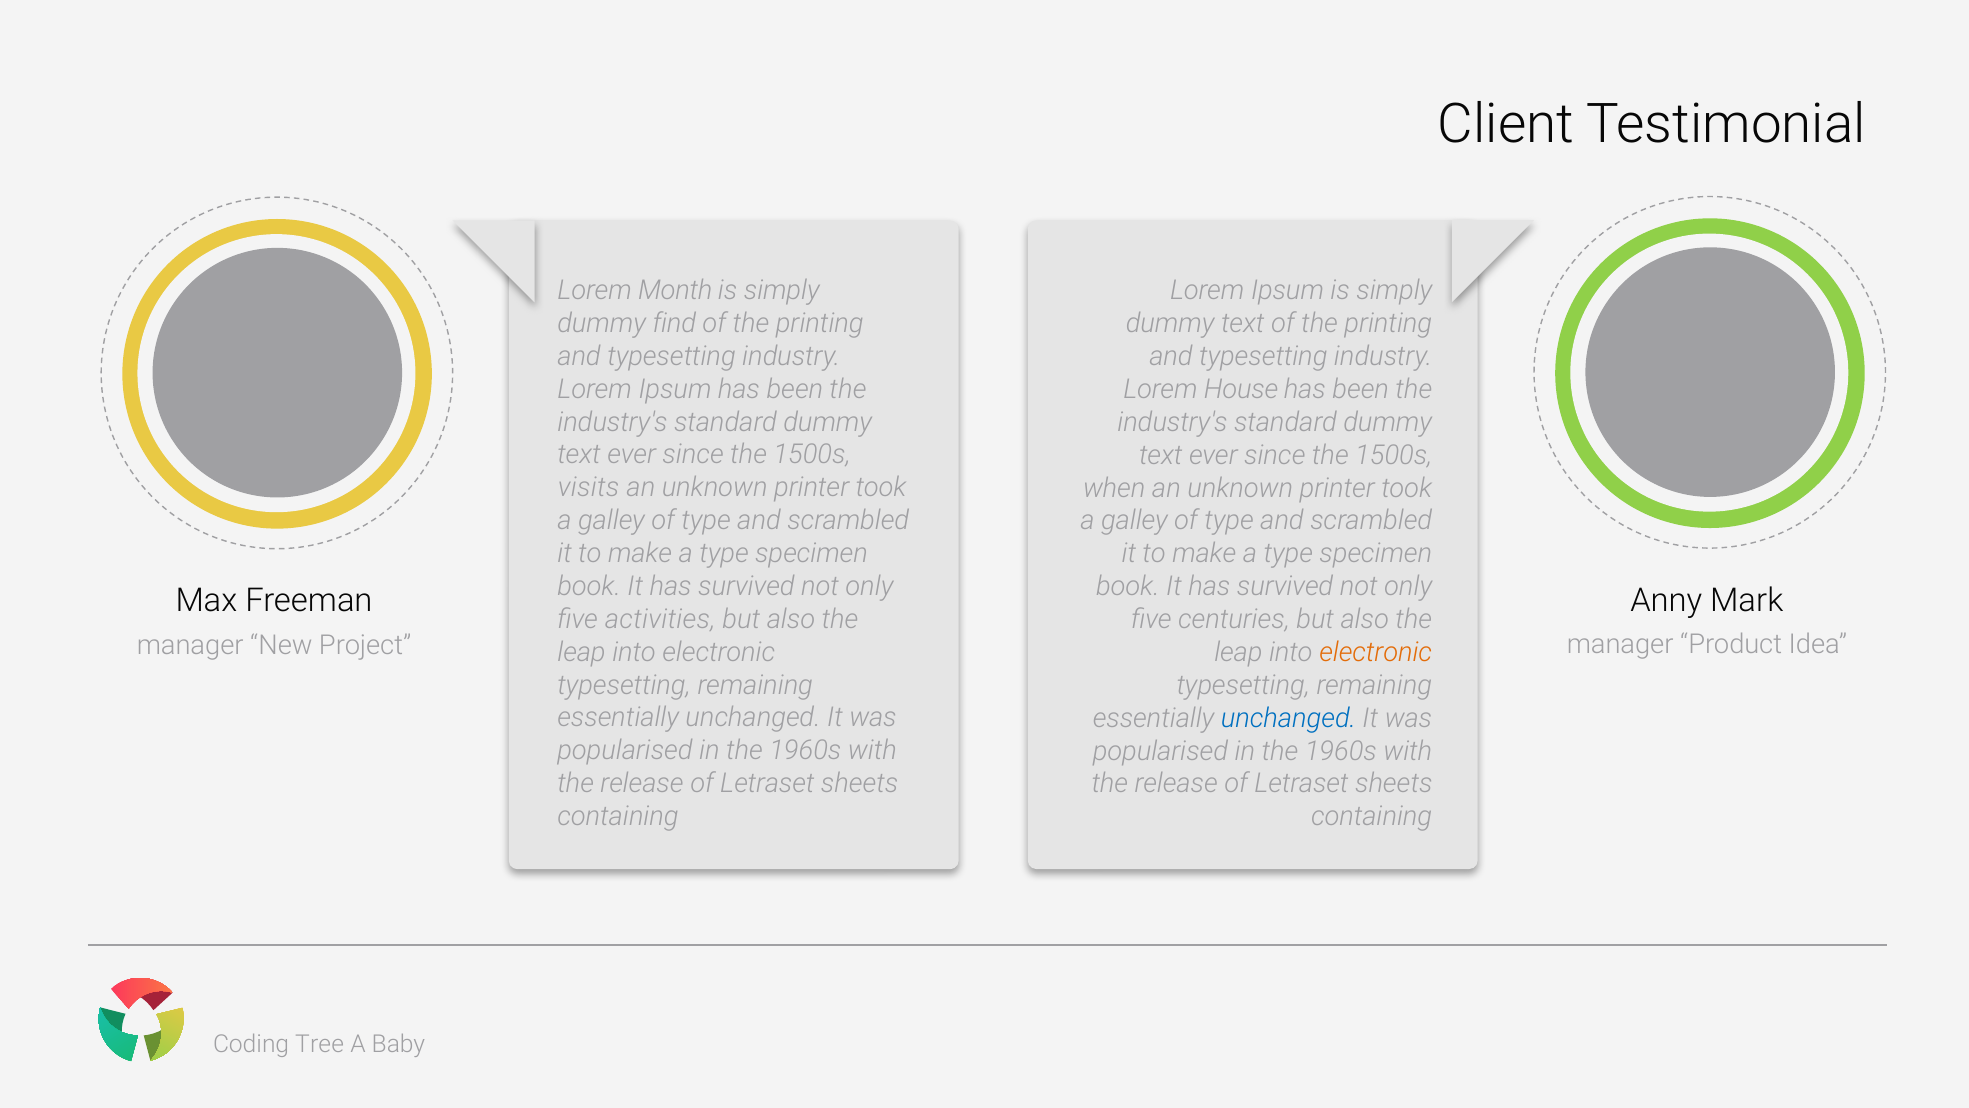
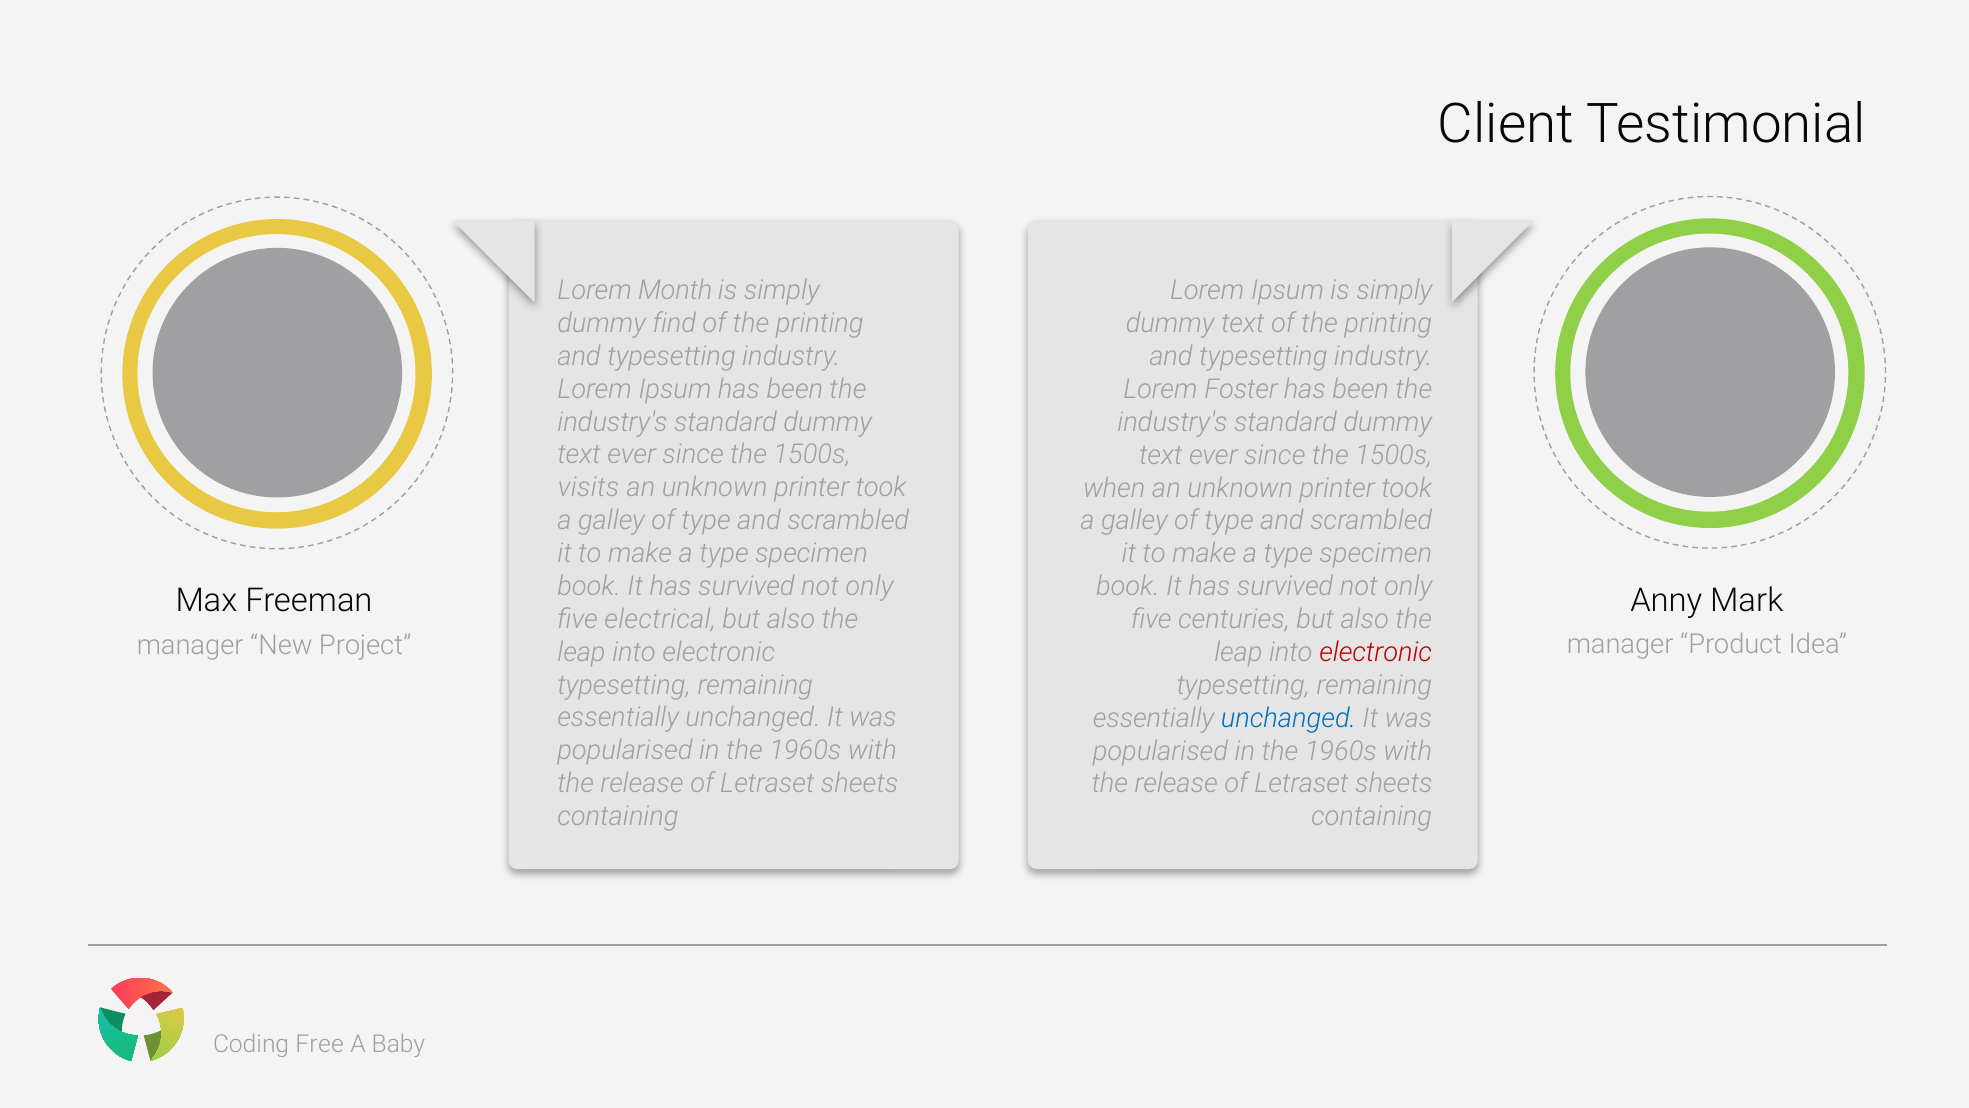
House: House -> Foster
activities: activities -> electrical
electronic at (1376, 652) colour: orange -> red
Tree: Tree -> Free
